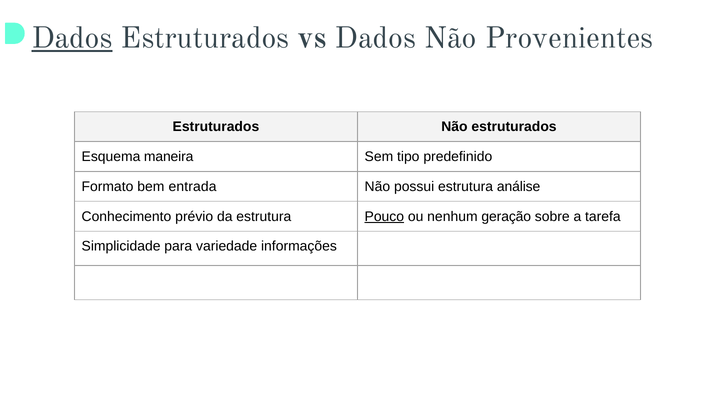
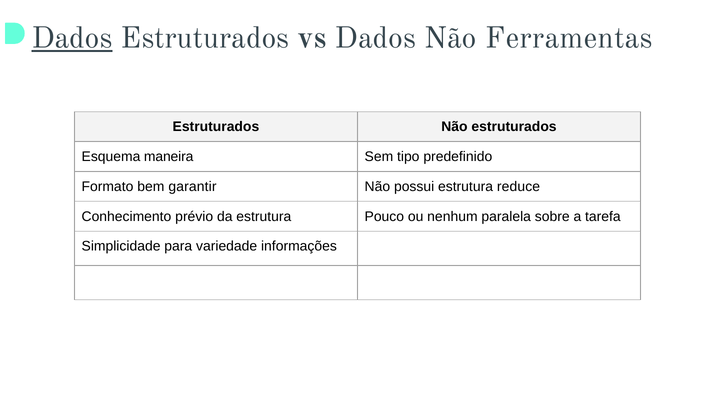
Provenientes: Provenientes -> Ferramentas
entrada: entrada -> garantir
estrutura análise: análise -> reduce
Pouco underline: present -> none
geração: geração -> paralela
